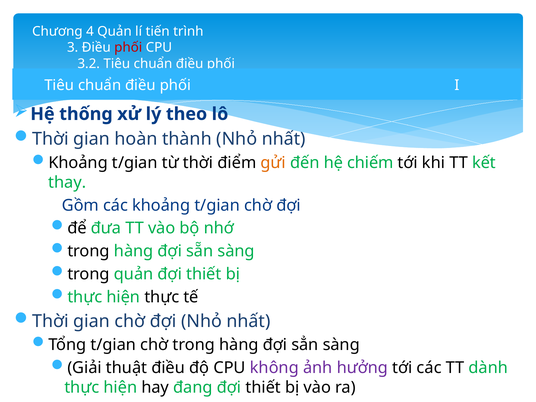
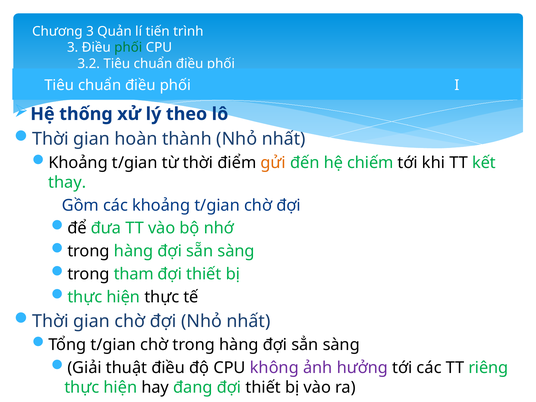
Chương 4: 4 -> 3
phối at (128, 48) colour: red -> green
trong quản: quản -> tham
dành: dành -> riêng
